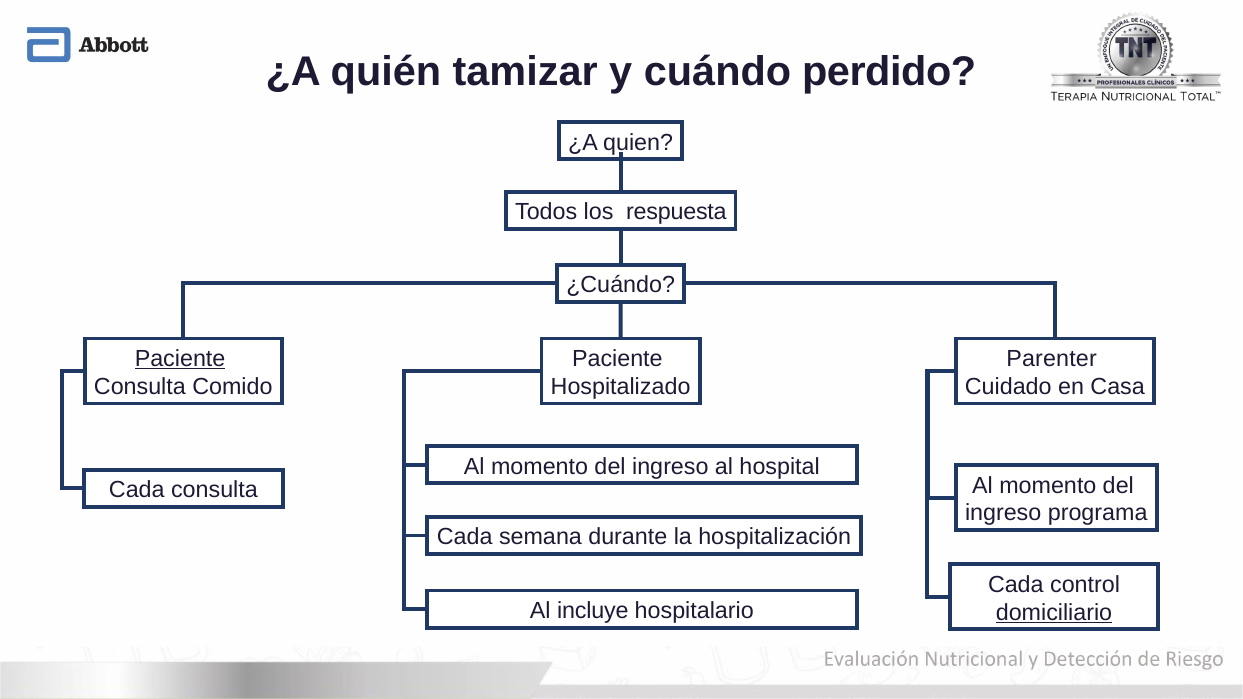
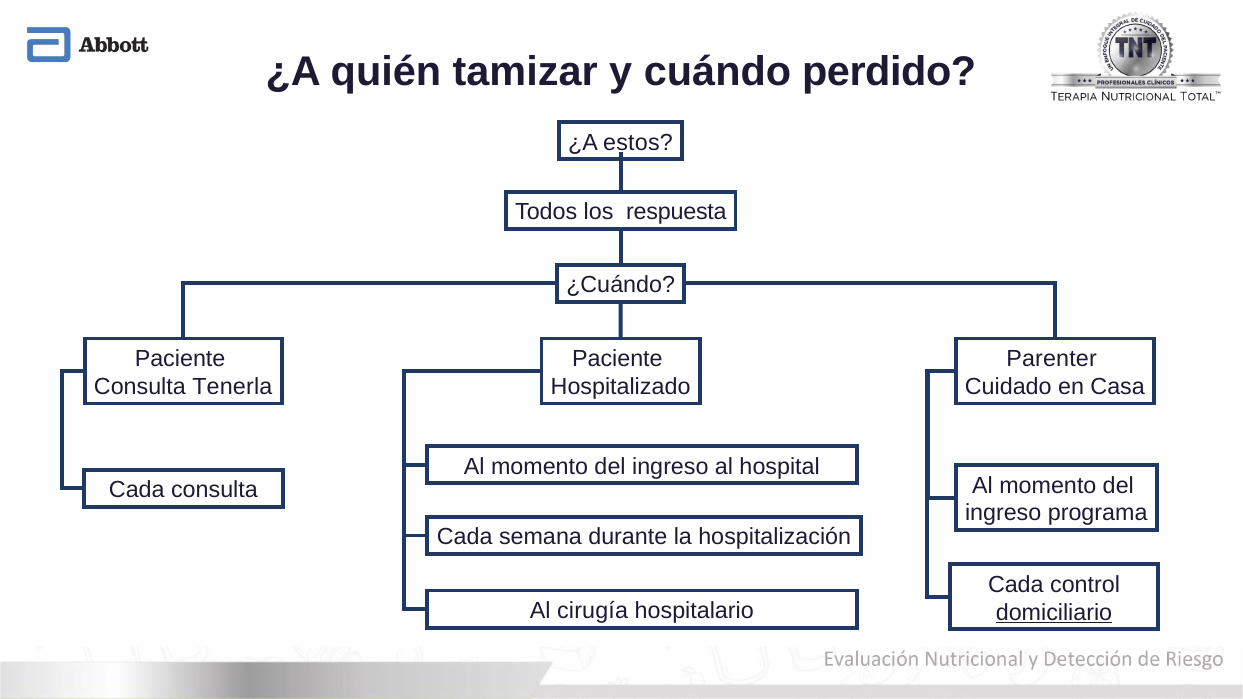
quien: quien -> estos
Paciente at (180, 359) underline: present -> none
Comido: Comido -> Tenerla
incluye: incluye -> cirugía
